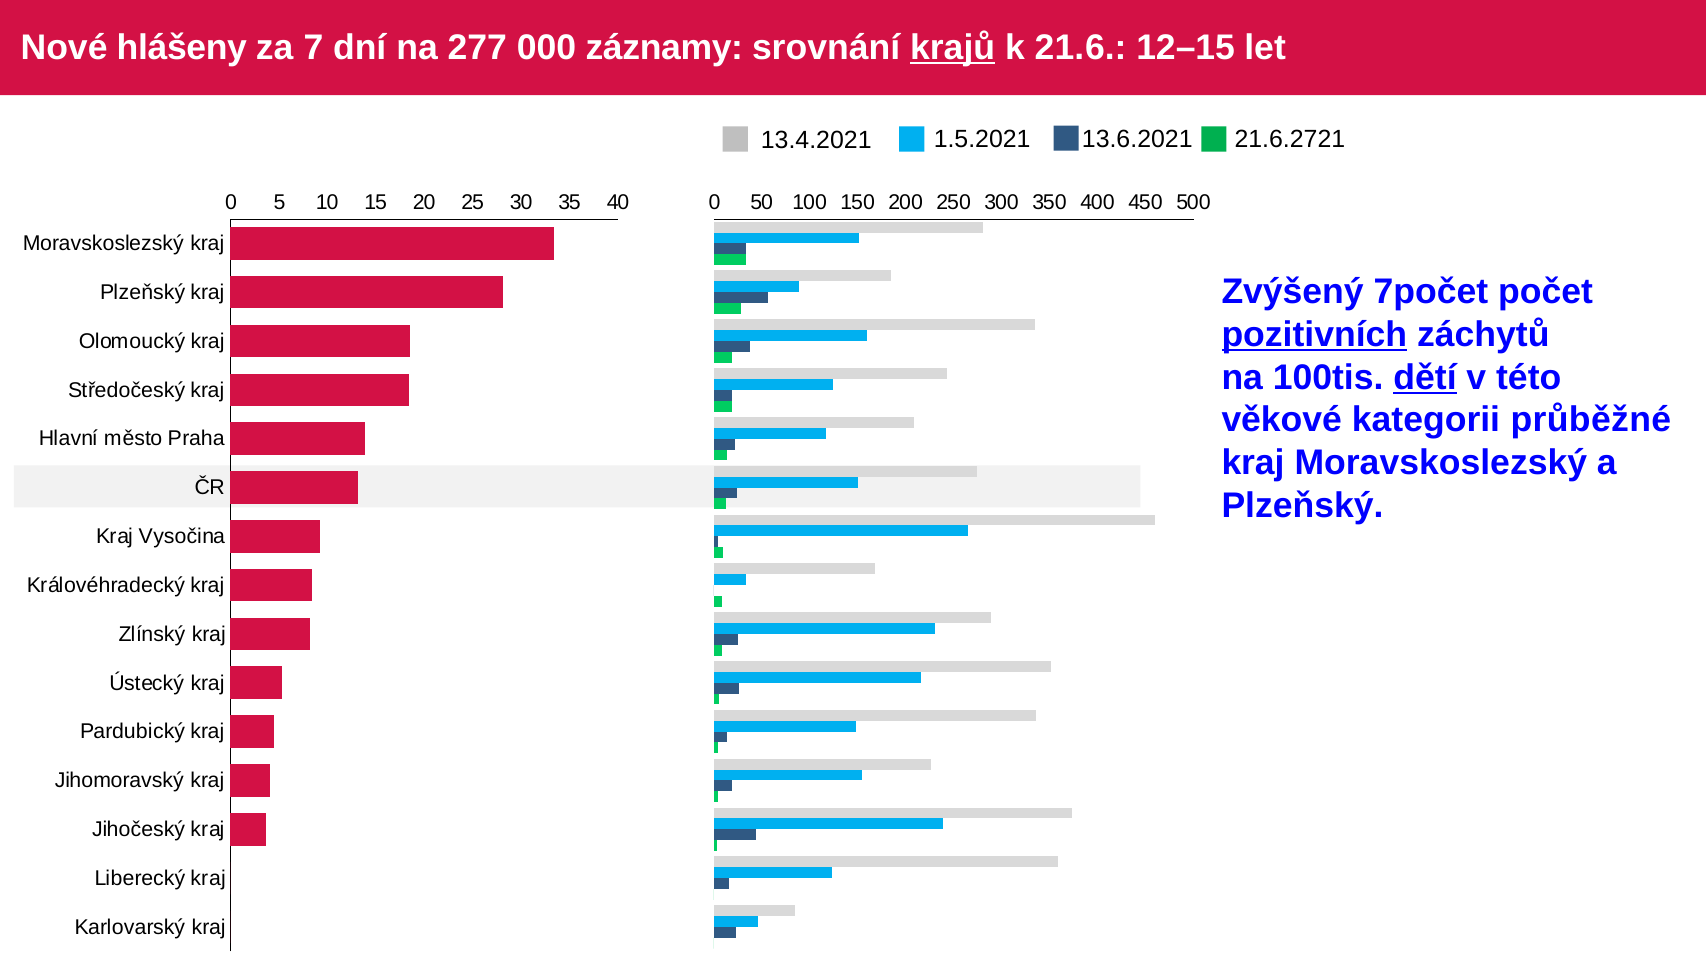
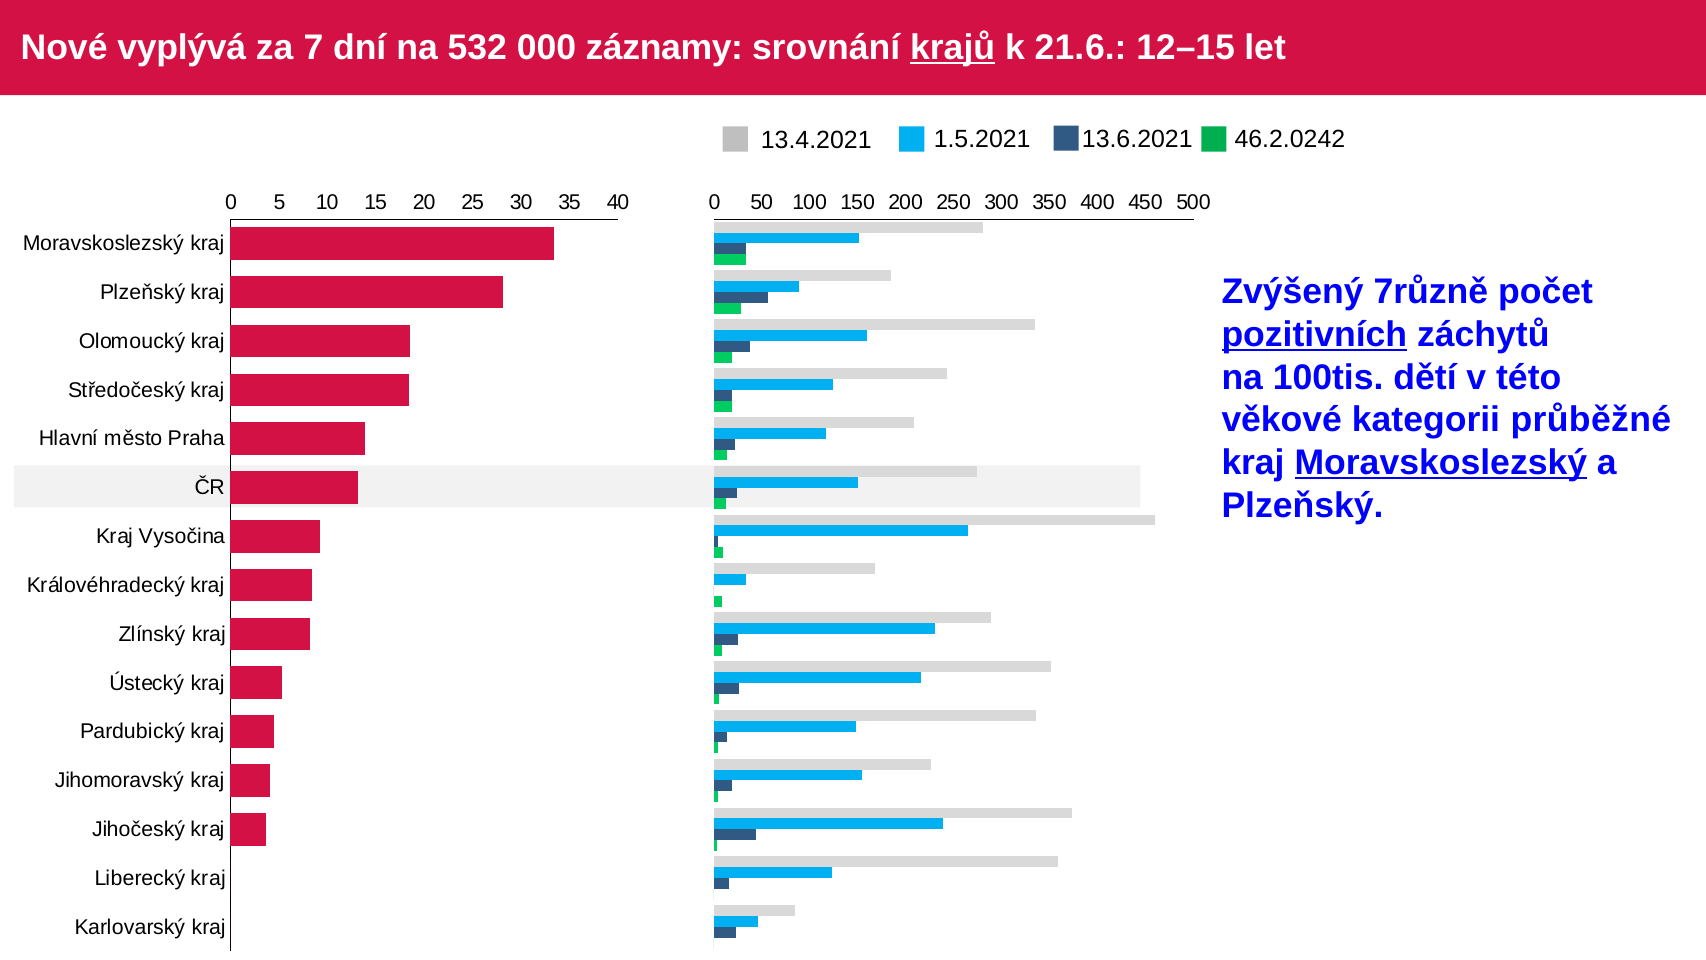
hlášeny: hlášeny -> vyplývá
277: 277 -> 532
21.6.2721: 21.6.2721 -> 46.2.0242
7počet: 7počet -> 7různě
dětí underline: present -> none
Moravskoslezský at (1441, 463) underline: none -> present
